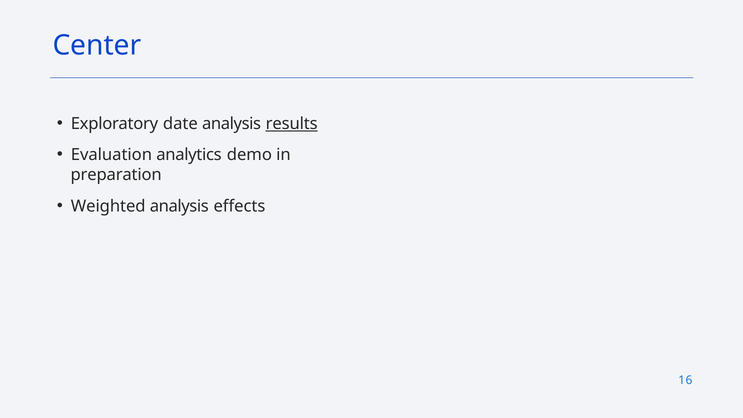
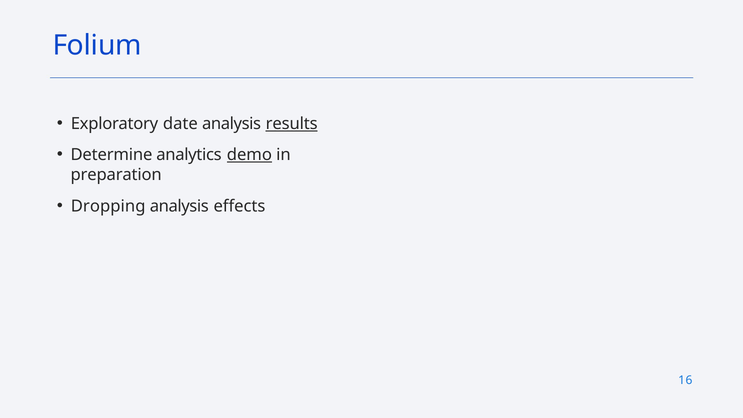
Center: Center -> Folium
Evaluation: Evaluation -> Determine
demo underline: none -> present
Weighted: Weighted -> Dropping
